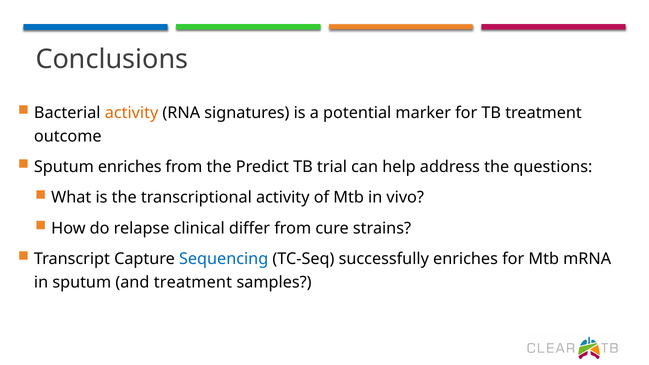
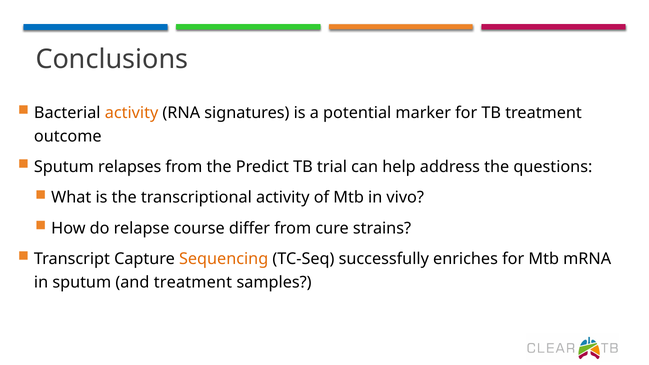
Sputum enriches: enriches -> relapses
clinical: clinical -> course
Sequencing colour: blue -> orange
